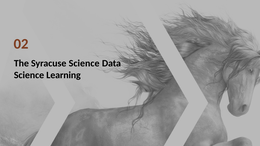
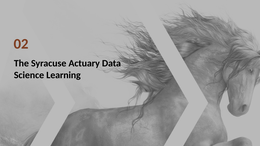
Syracuse Science: Science -> Actuary
